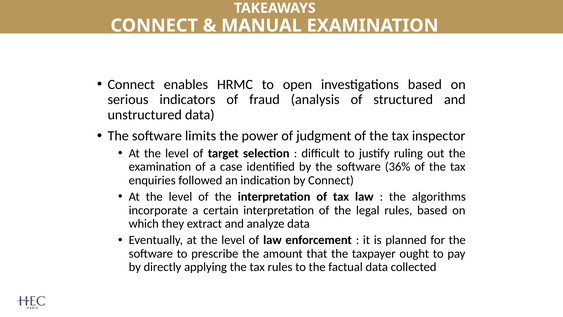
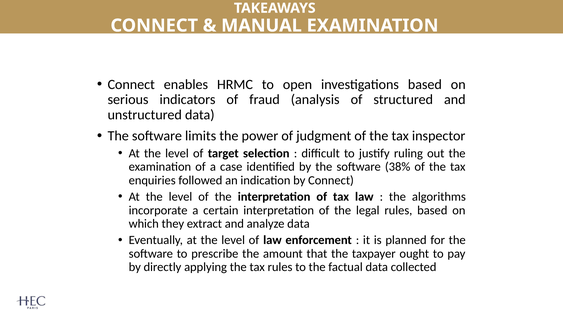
36%: 36% -> 38%
